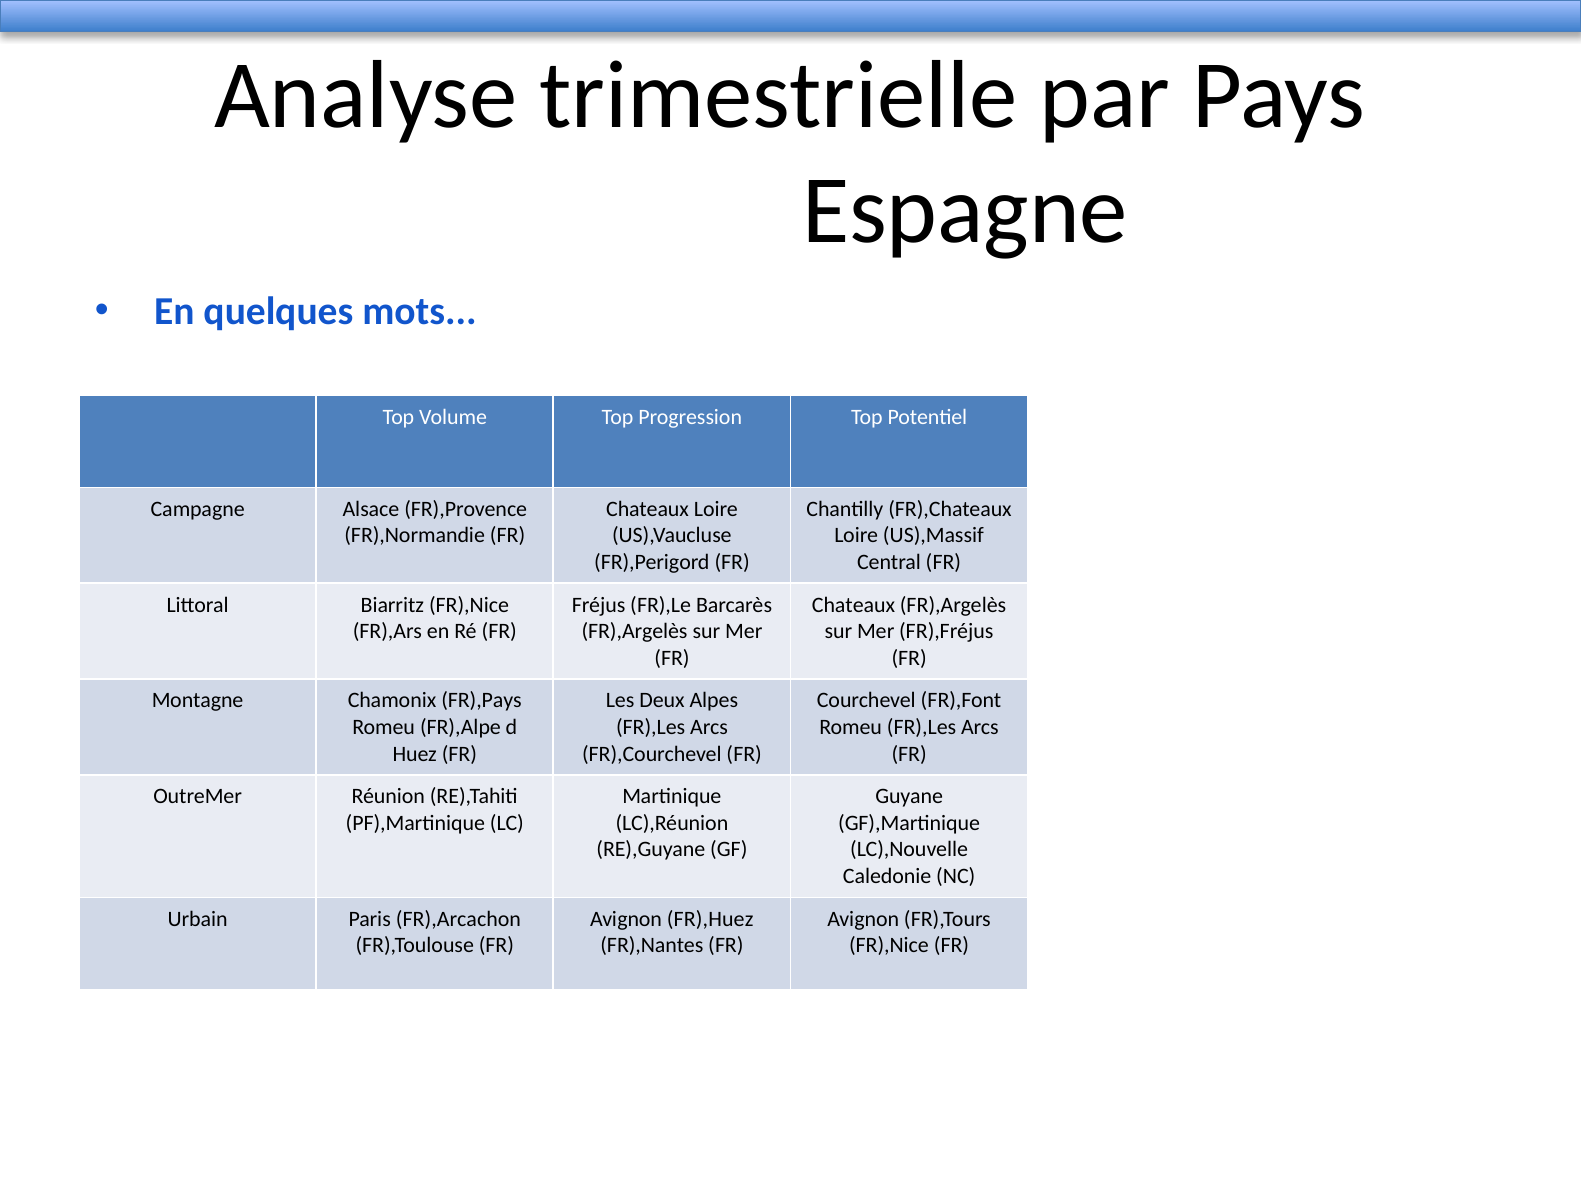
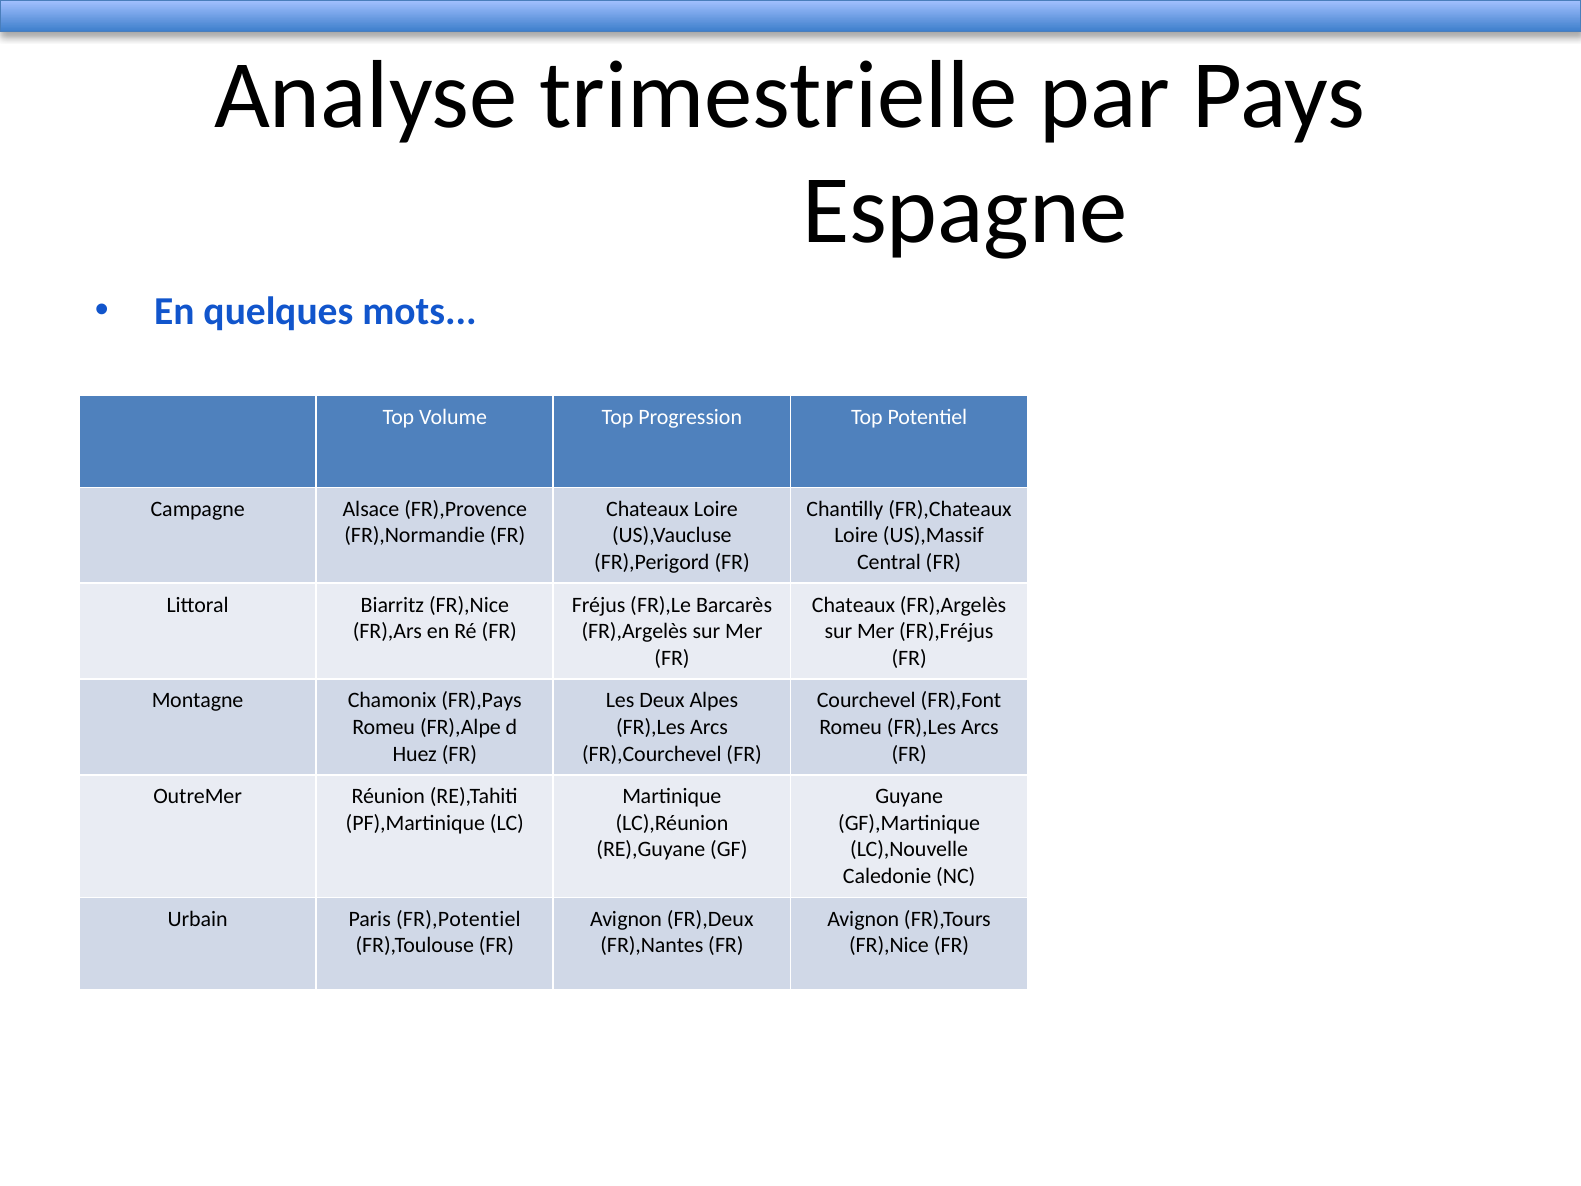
FR),Arcachon: FR),Arcachon -> FR),Potentiel
FR),Huez: FR),Huez -> FR),Deux
